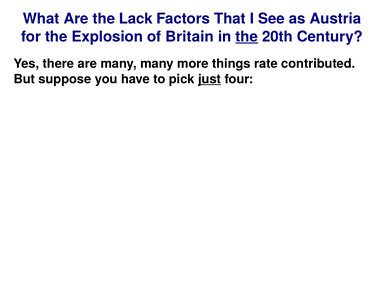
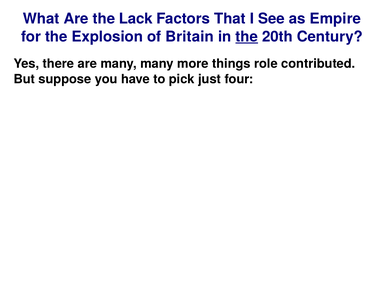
Austria: Austria -> Empire
rate: rate -> role
just underline: present -> none
